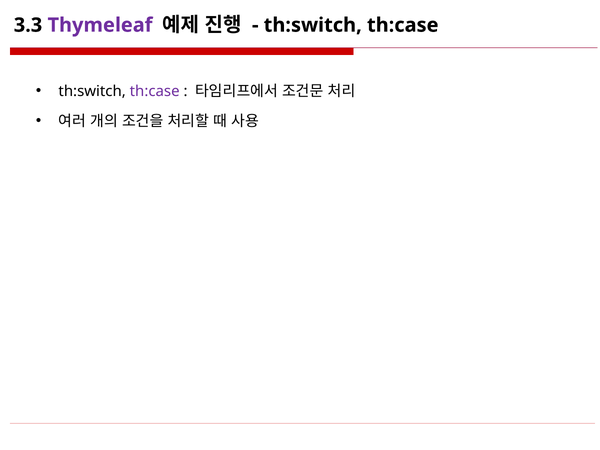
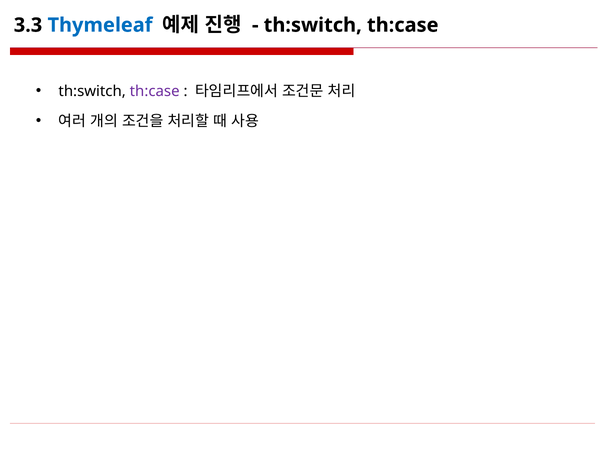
Thymeleaf colour: purple -> blue
